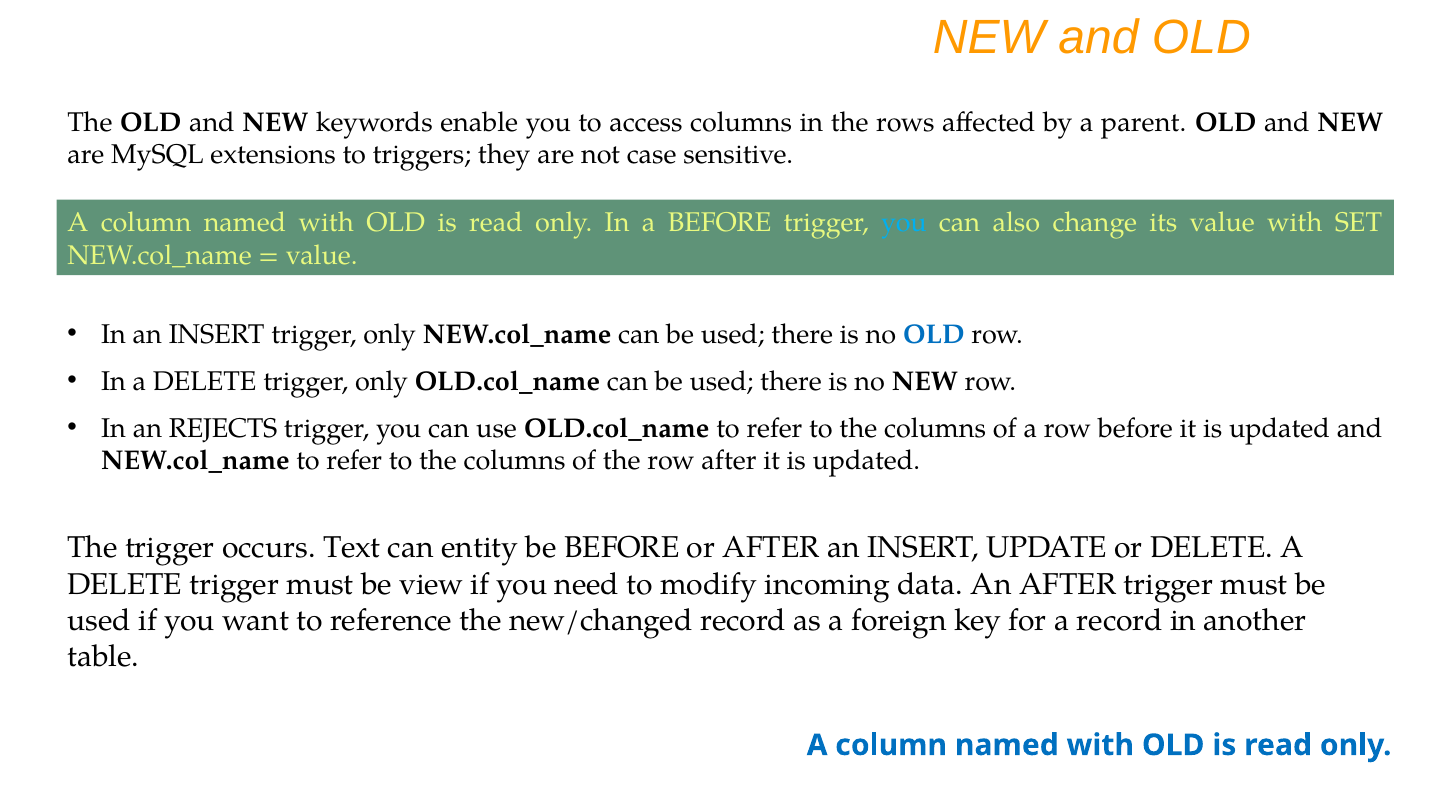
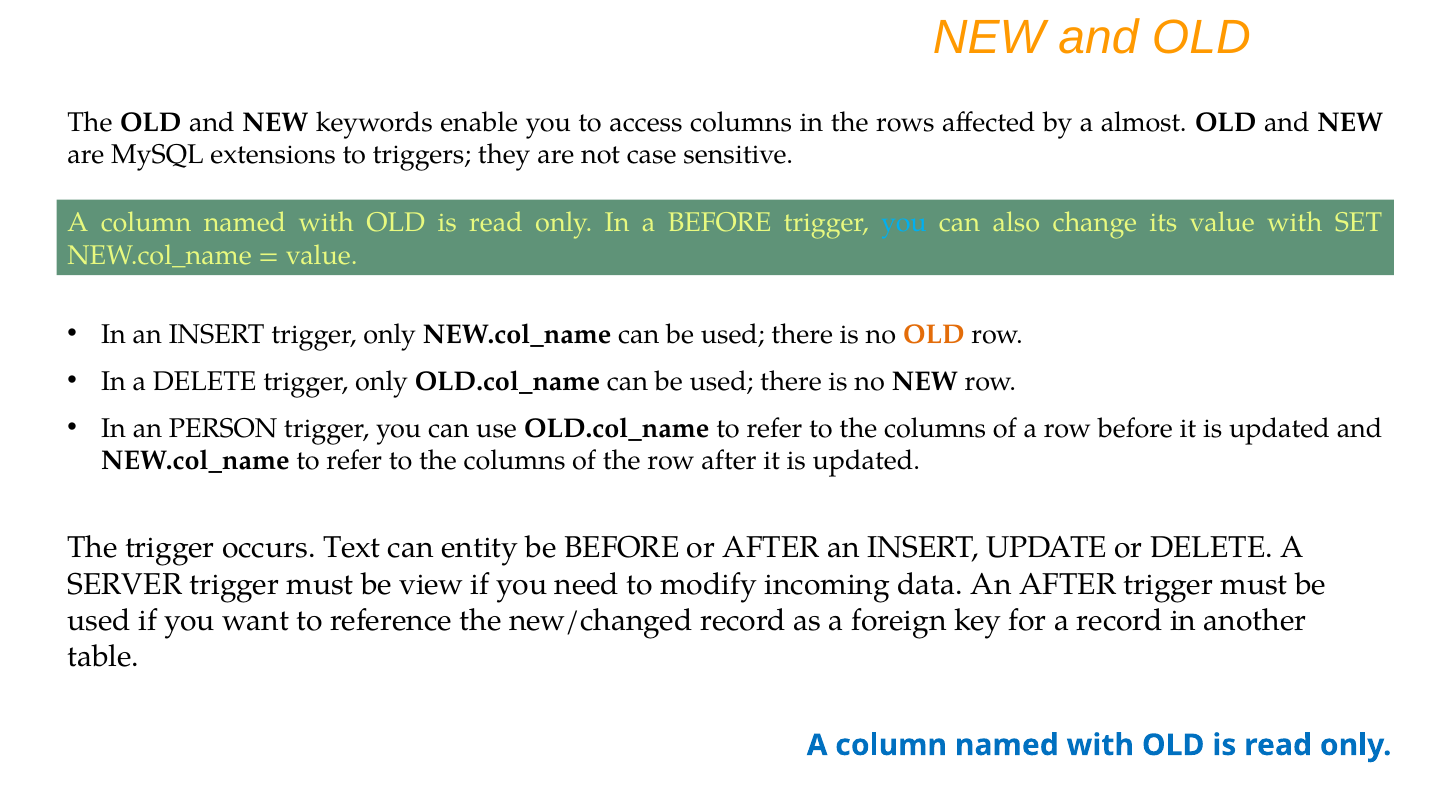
parent: parent -> almost
OLD at (934, 334) colour: blue -> orange
REJECTS: REJECTS -> PERSON
DELETE at (125, 584): DELETE -> SERVER
